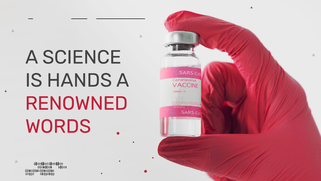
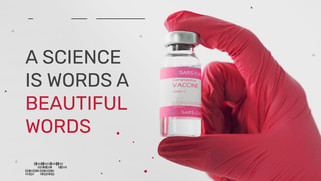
IS HANDS: HANDS -> WORDS
RENOWNED: RENOWNED -> BEAUTIFUL
